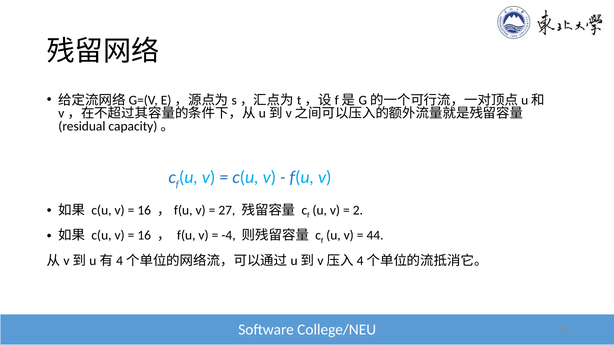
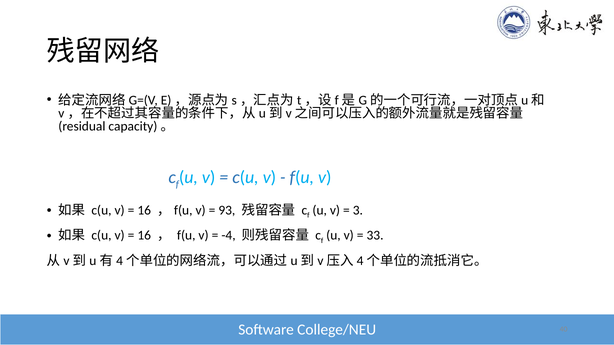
27: 27 -> 93
2: 2 -> 3
44: 44 -> 33
